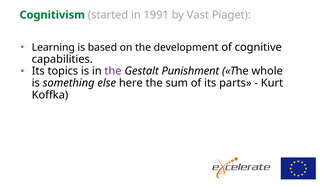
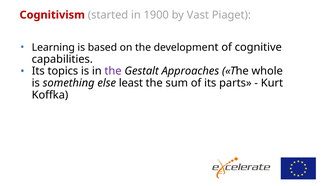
Cognitivism colour: green -> red
1991: 1991 -> 1900
Punishment: Punishment -> Approaches
here: here -> least
